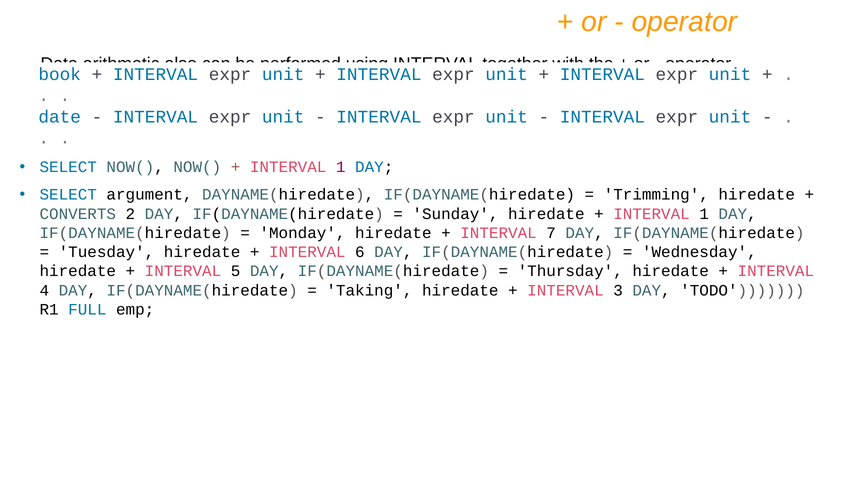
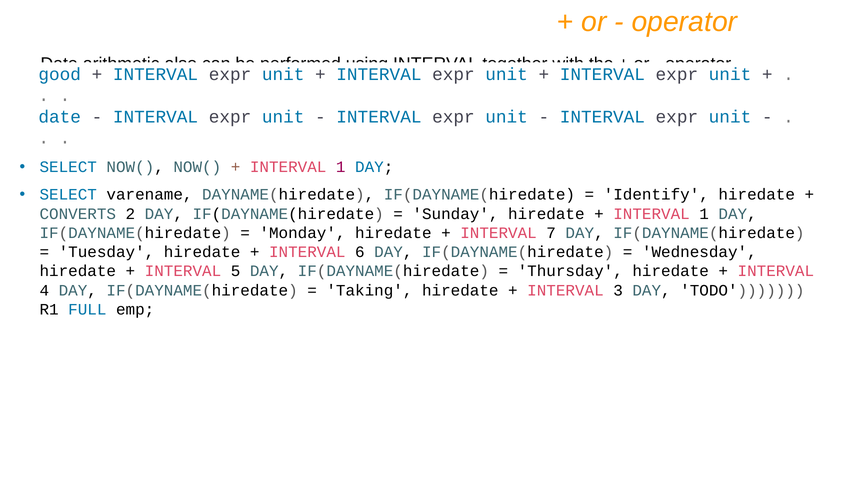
book: book -> good
argument: argument -> varename
Trimming: Trimming -> Identify
